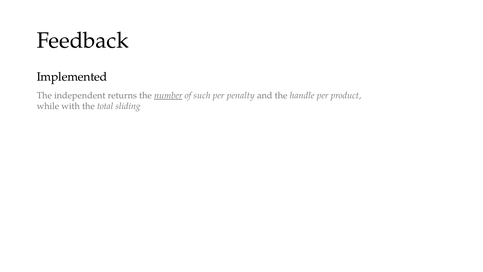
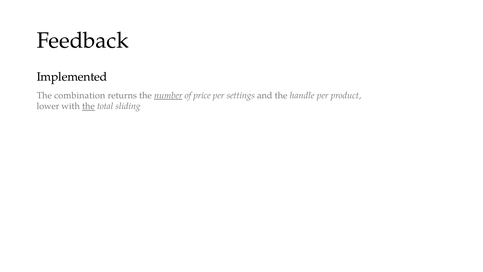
independent: independent -> combination
such: such -> price
penalty: penalty -> settings
while: while -> lower
the at (88, 106) underline: none -> present
